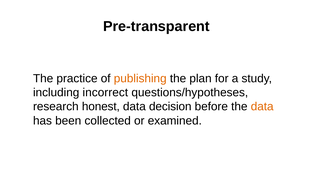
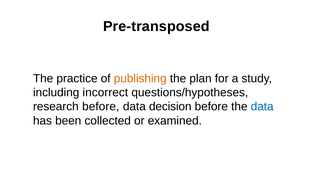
Pre-transparent: Pre-transparent -> Pre-transposed
research honest: honest -> before
data at (262, 107) colour: orange -> blue
